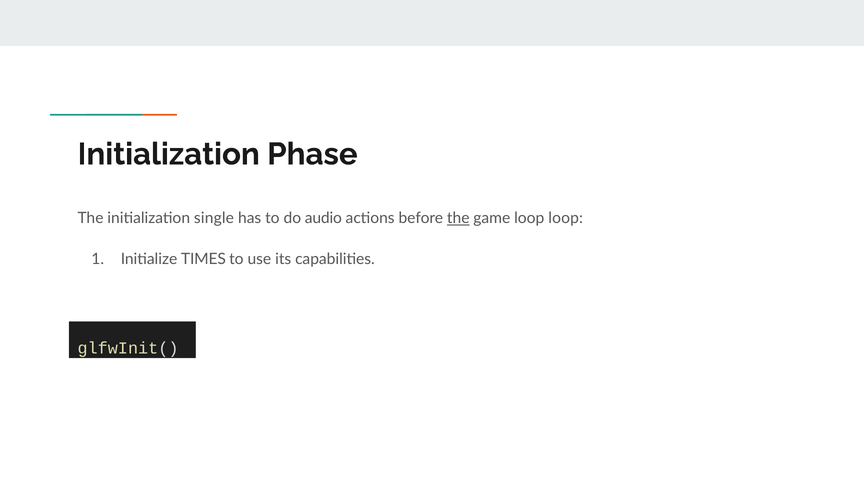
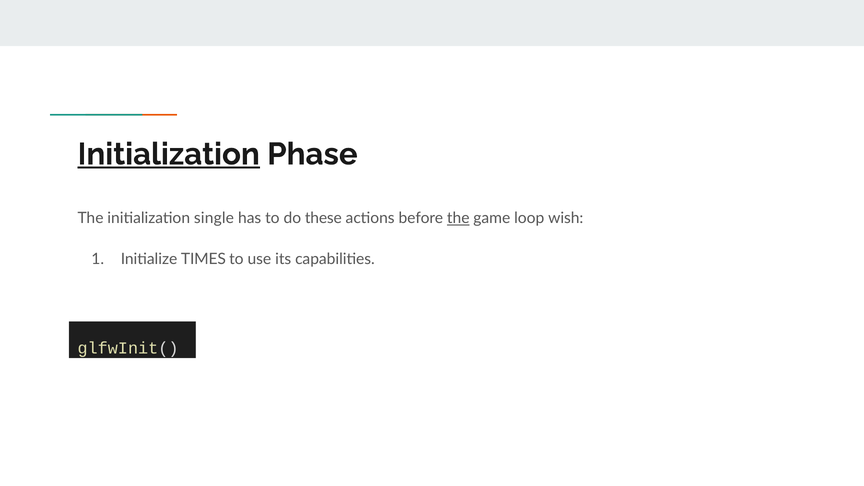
Initialization at (169, 154) underline: none -> present
audio: audio -> these
loop loop: loop -> wish
